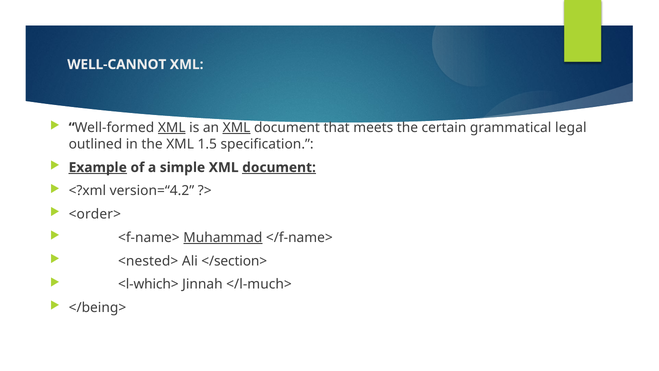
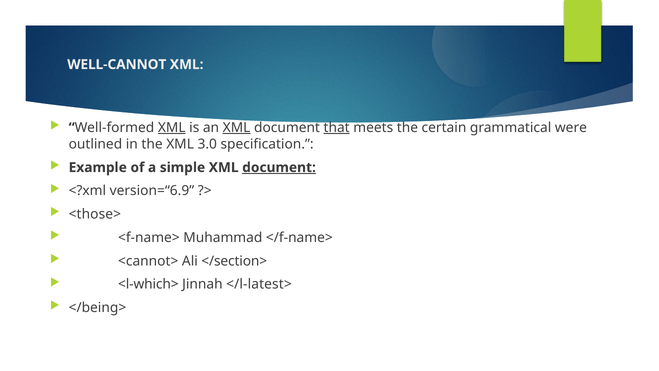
that underline: none -> present
legal: legal -> were
1.5: 1.5 -> 3.0
Example underline: present -> none
version=“4.2: version=“4.2 -> version=“6.9
<order>: <order> -> <those>
Muhammad underline: present -> none
<nested>: <nested> -> <cannot>
</l-much>: </l-much> -> </l-latest>
